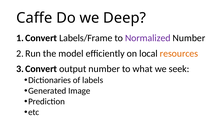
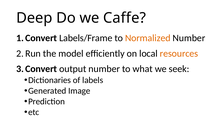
Caffe: Caffe -> Deep
Deep: Deep -> Caffe
Normalized colour: purple -> orange
